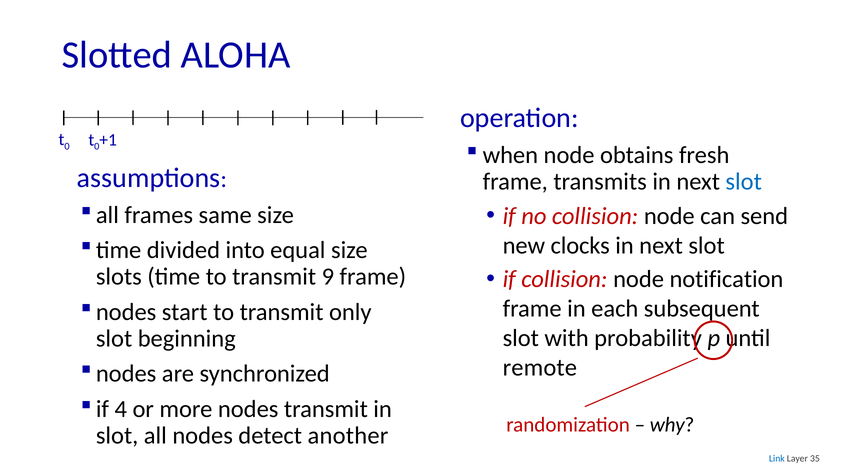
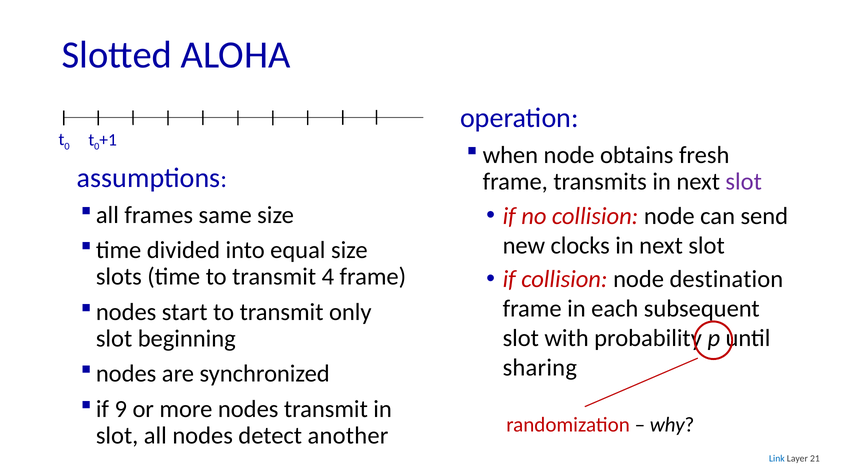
slot at (744, 182) colour: blue -> purple
notification: notification -> destination
9: 9 -> 4
remote: remote -> sharing
4: 4 -> 9
35: 35 -> 21
